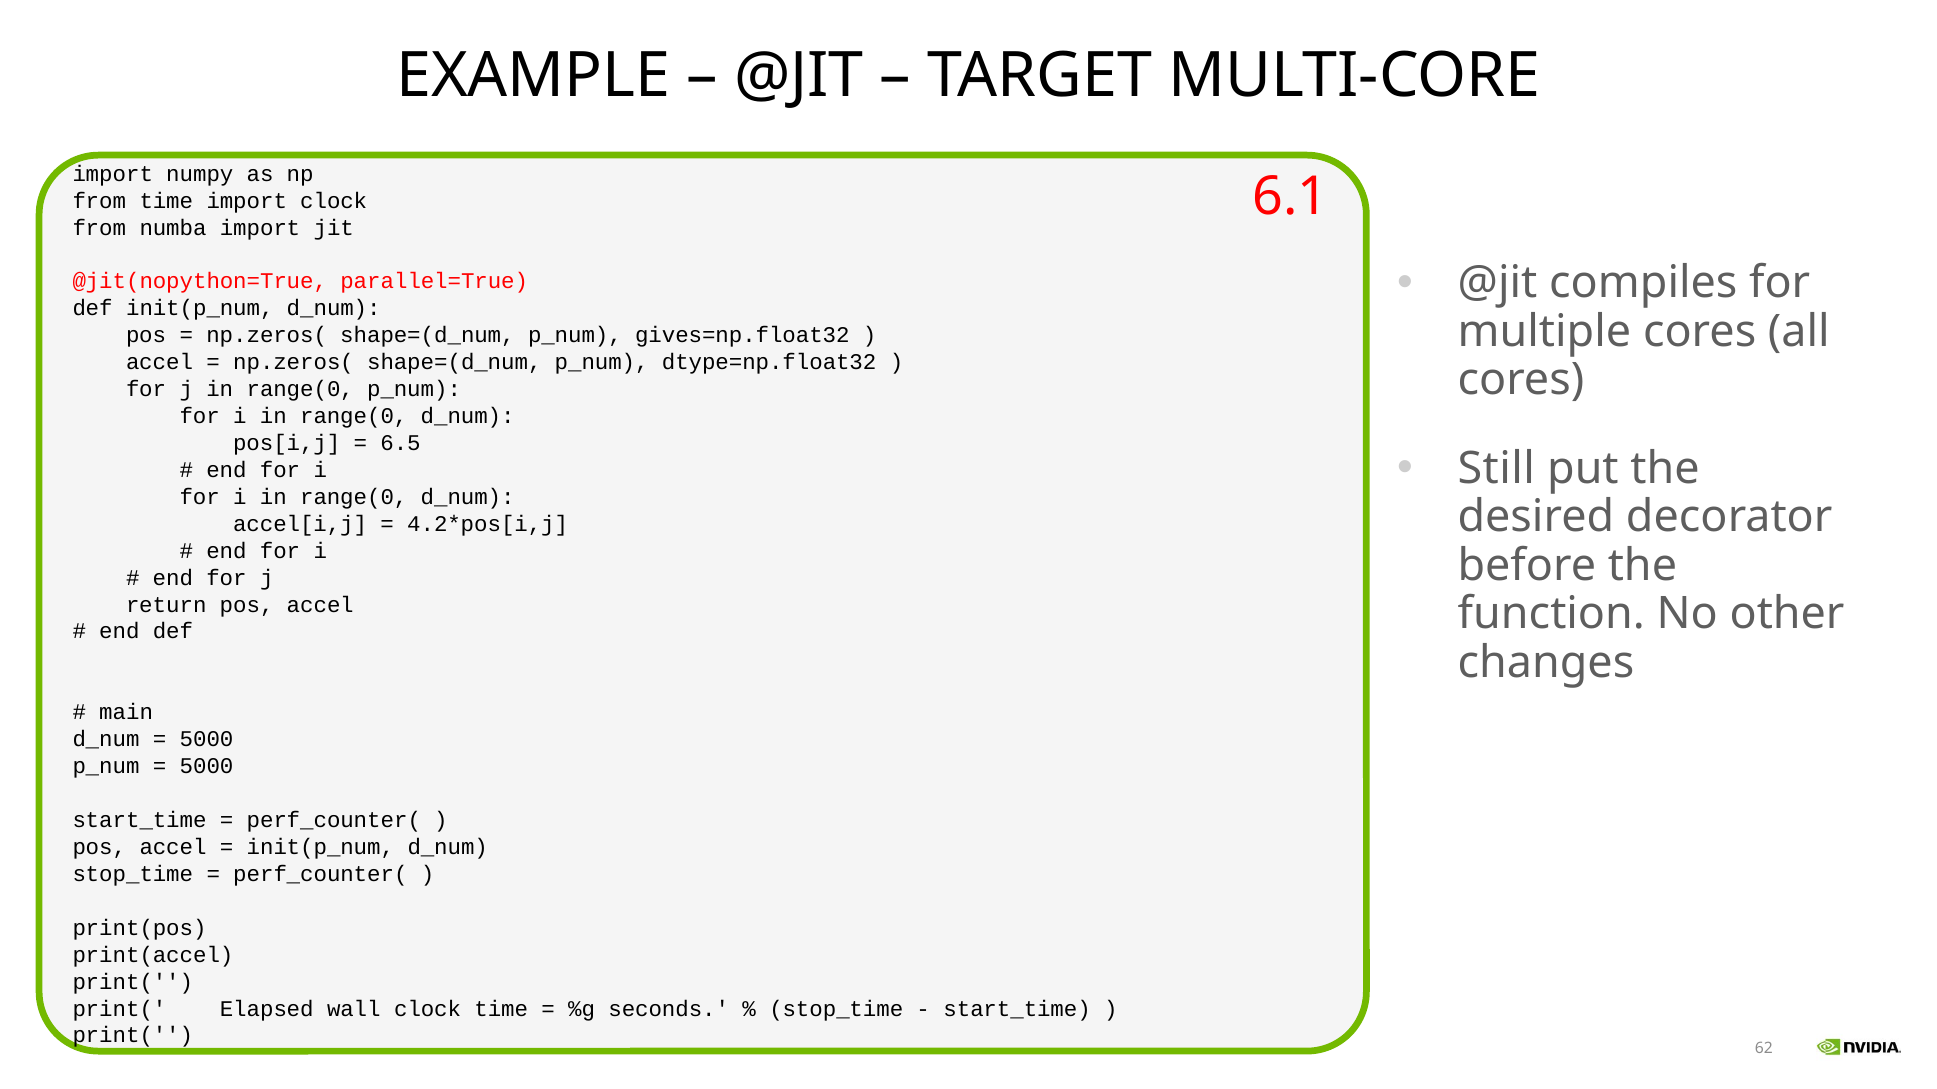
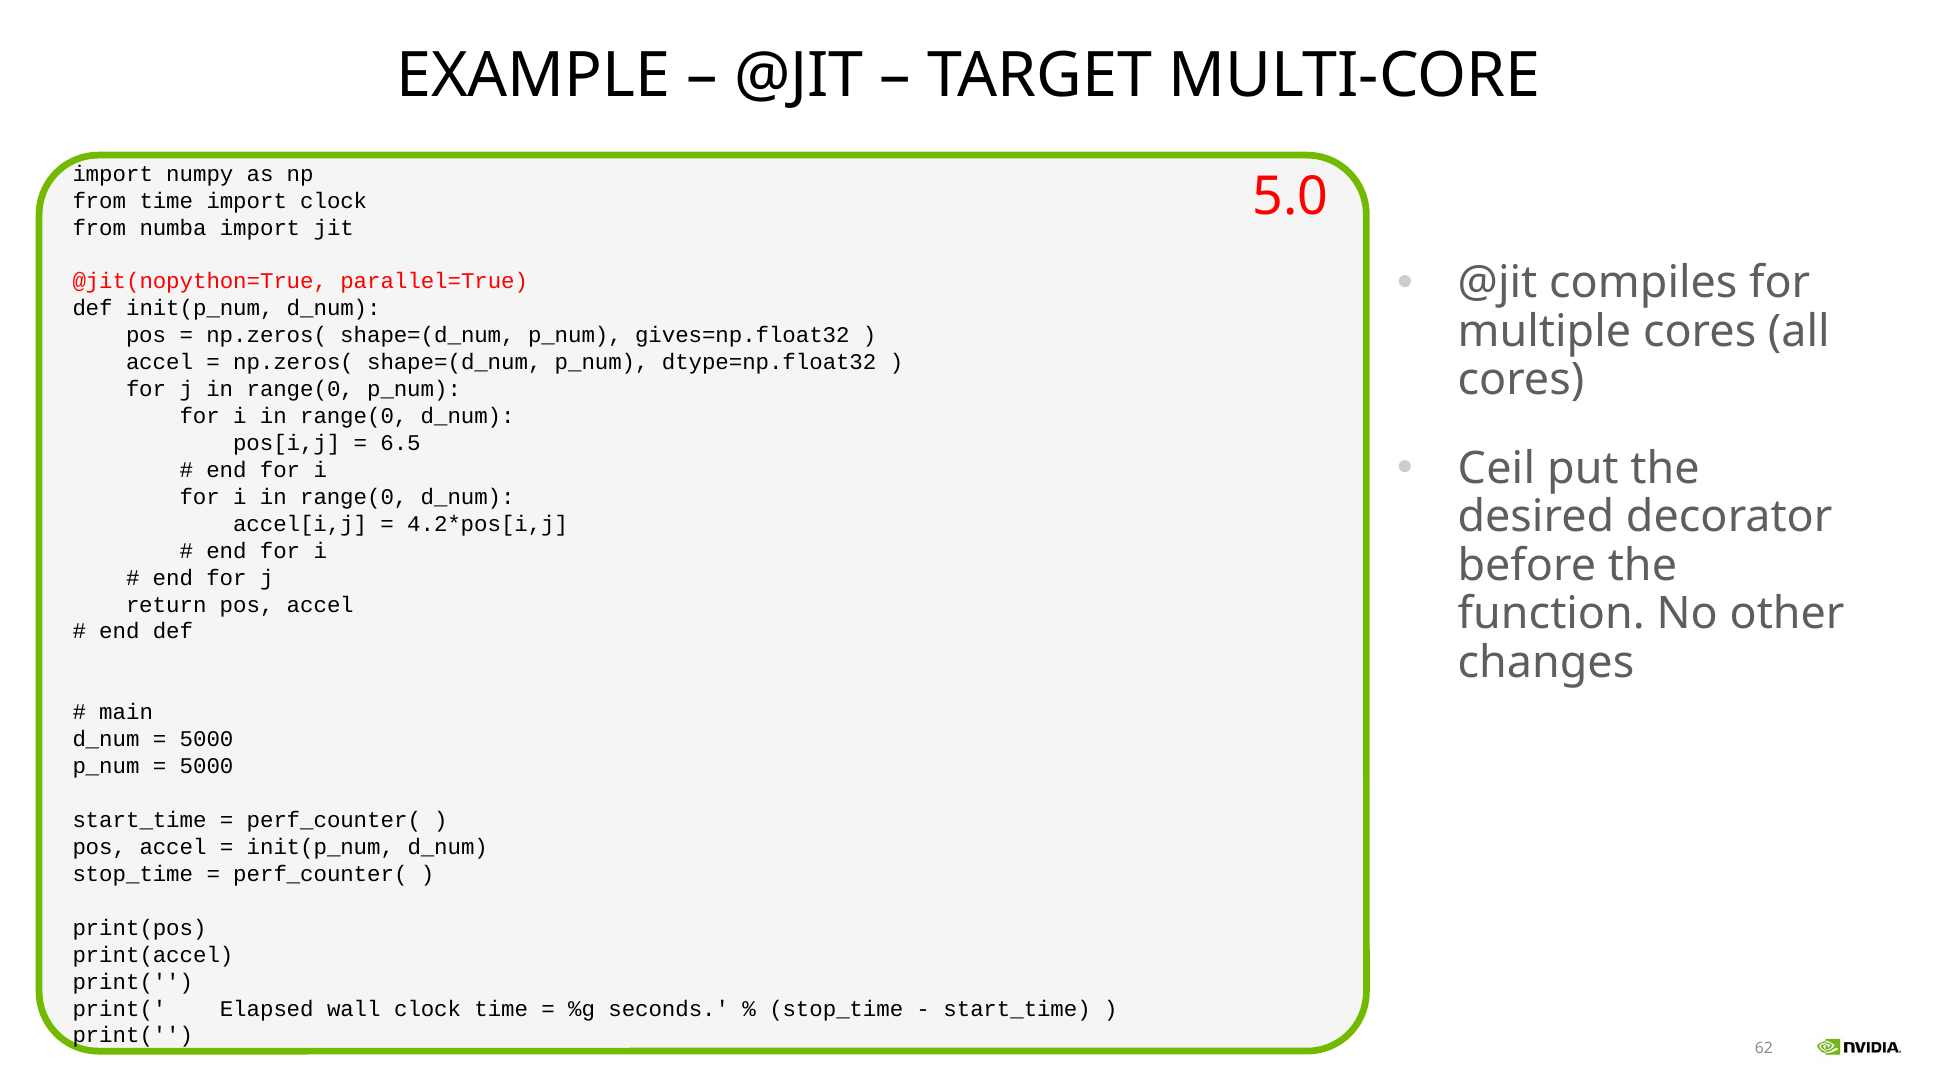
6.1: 6.1 -> 5.0
Still: Still -> Ceil
